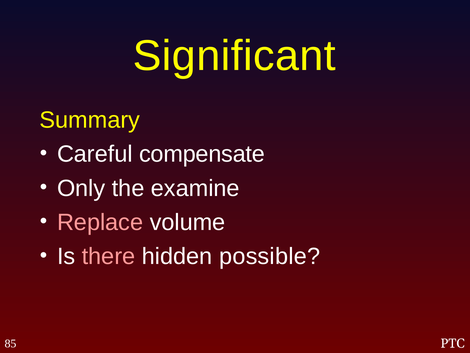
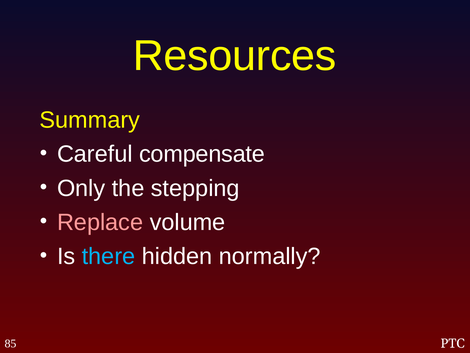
Significant: Significant -> Resources
examine: examine -> stepping
there colour: pink -> light blue
possible: possible -> normally
